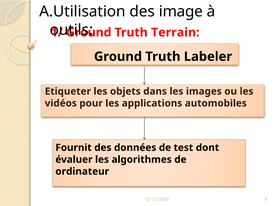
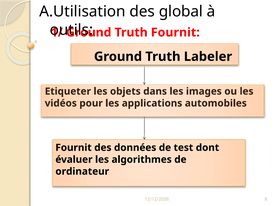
image: image -> global
Truth Terrain: Terrain -> Fournit
